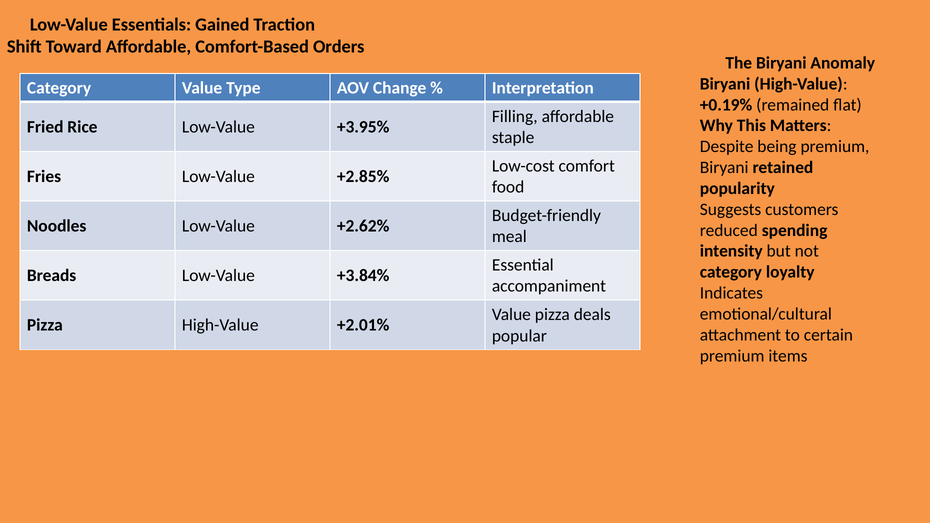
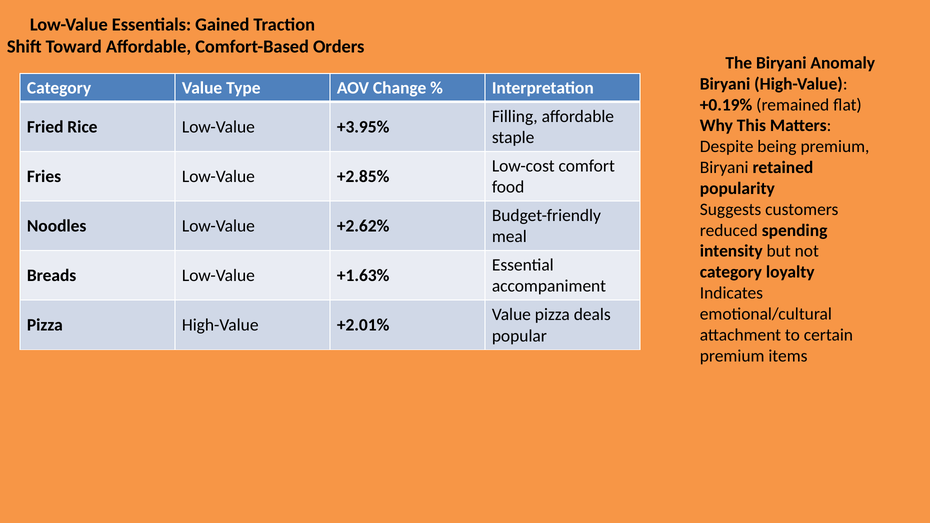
+3.84%: +3.84% -> +1.63%
